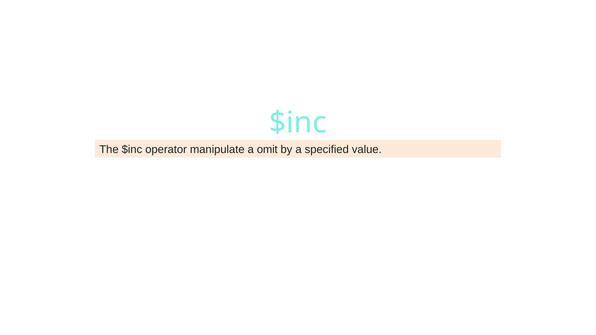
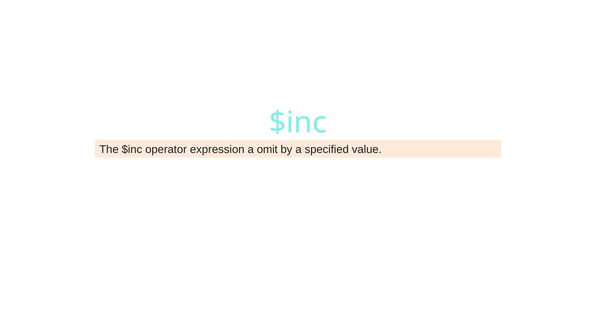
manipulate: manipulate -> expression
